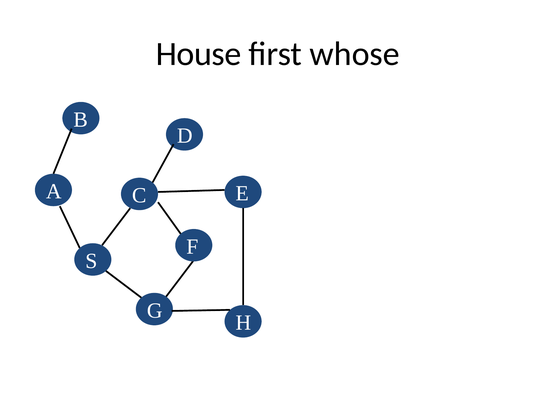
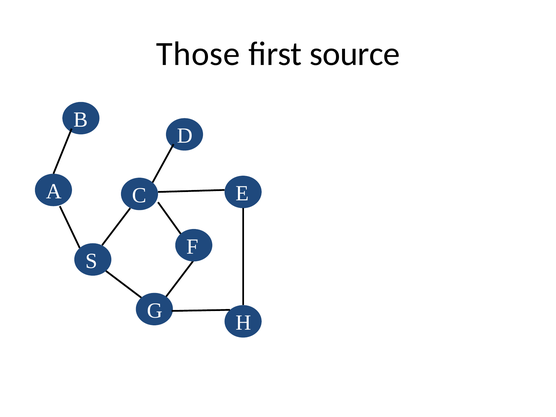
House: House -> Those
whose: whose -> source
